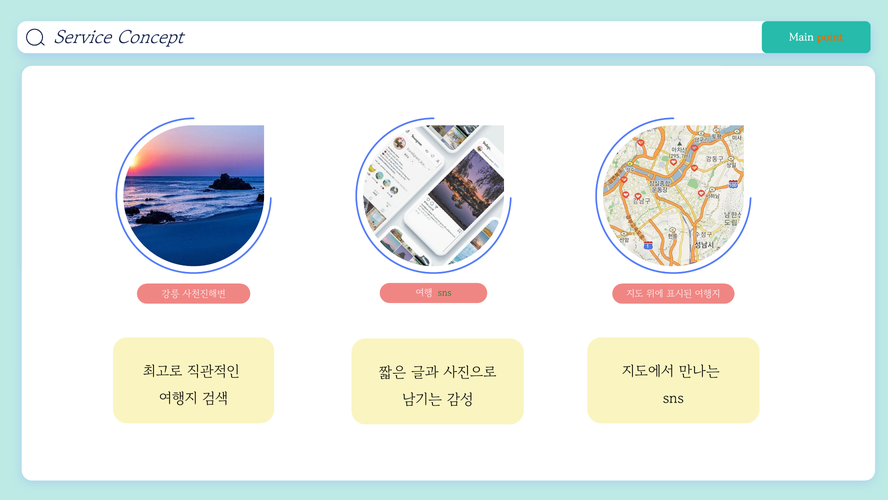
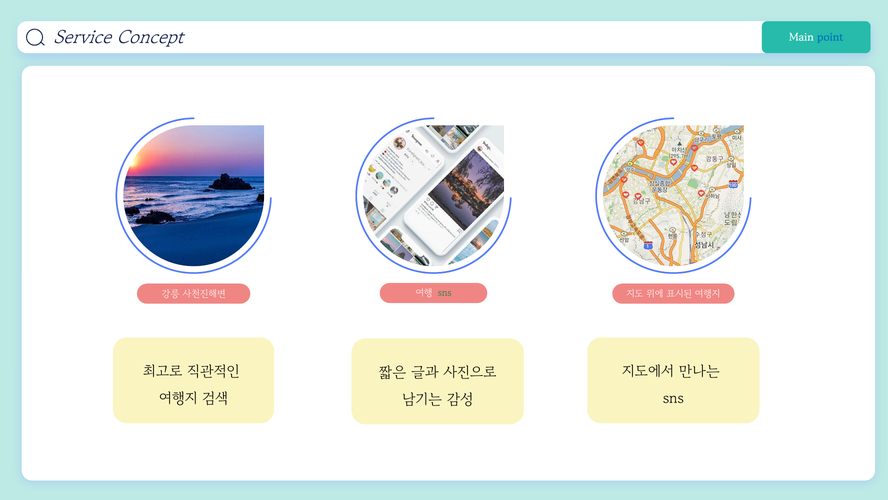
point colour: orange -> blue
